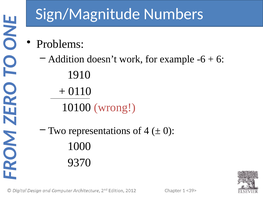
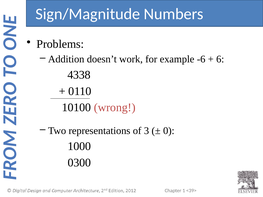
1910: 1910 -> 4338
4: 4 -> 3
9370: 9370 -> 0300
